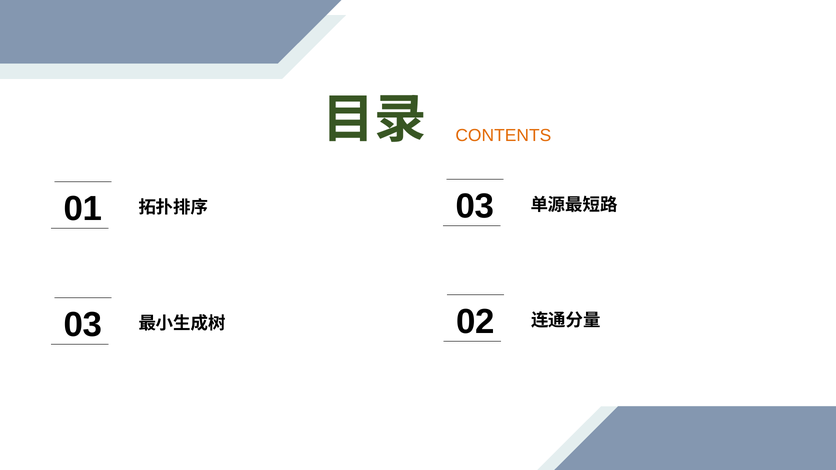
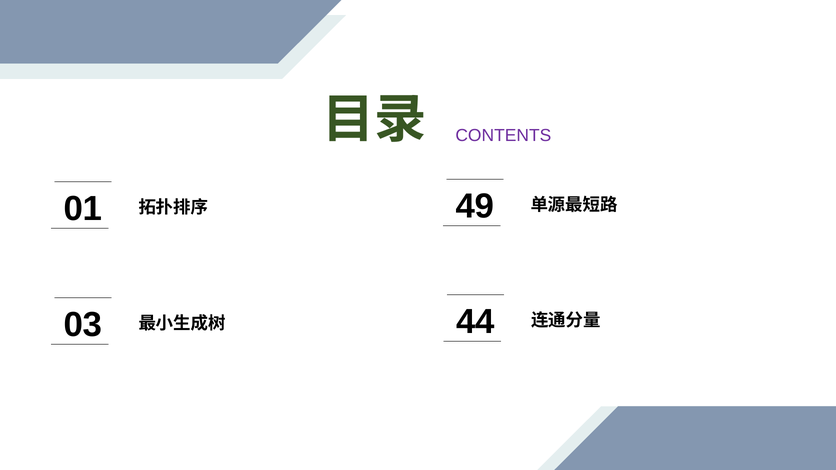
CONTENTS colour: orange -> purple
03 at (475, 206): 03 -> 49
02: 02 -> 44
